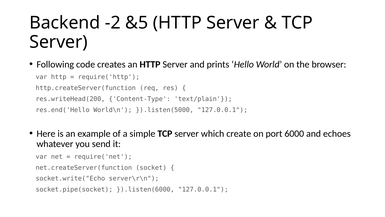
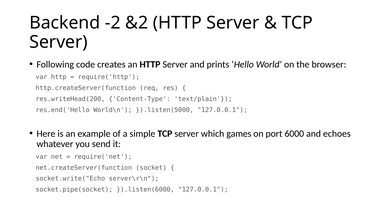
&5: &5 -> &2
create: create -> games
